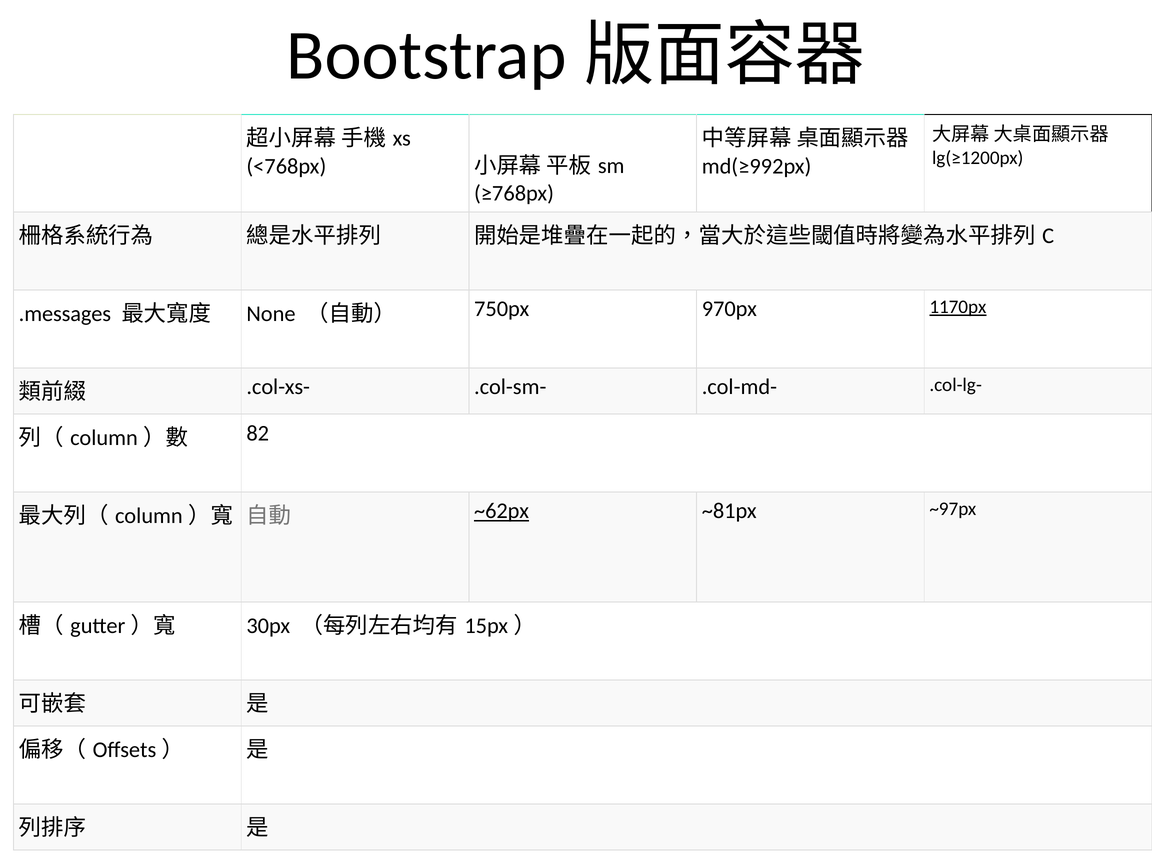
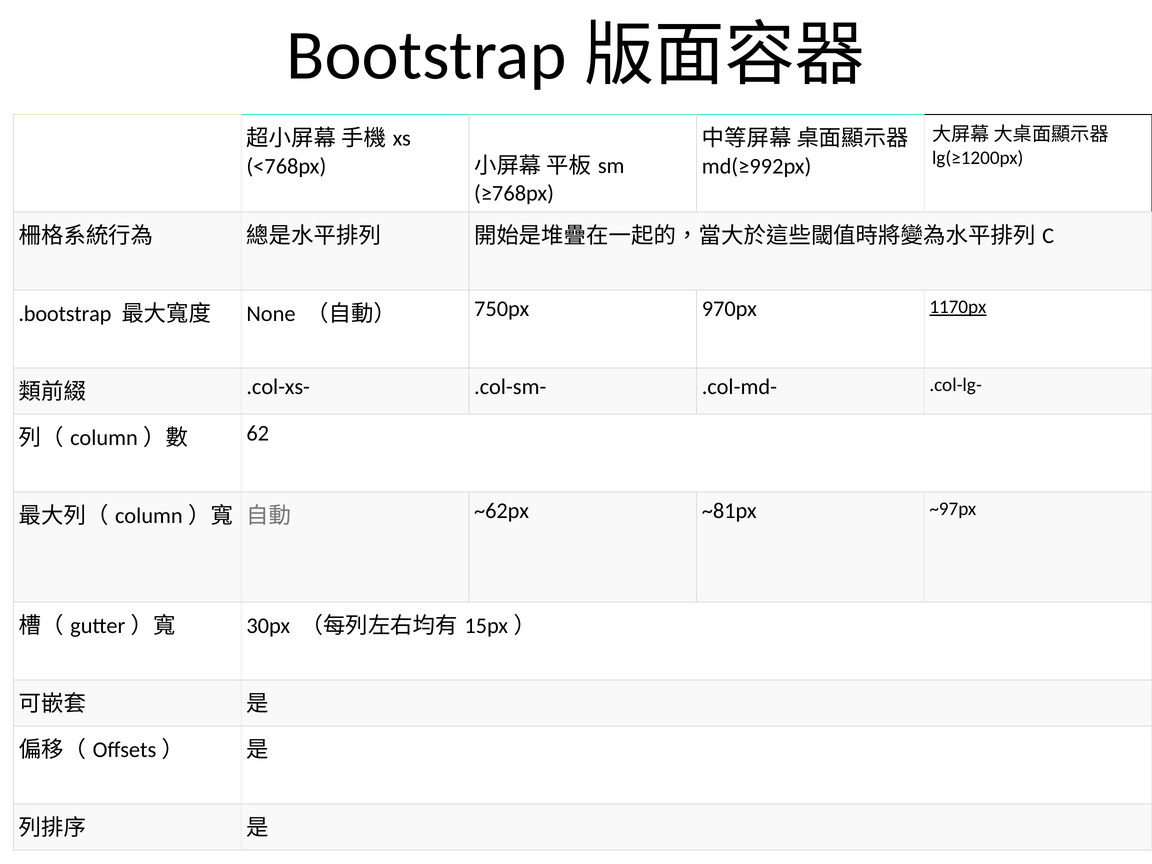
.messages: .messages -> .bootstrap
82: 82 -> 62
~62px underline: present -> none
